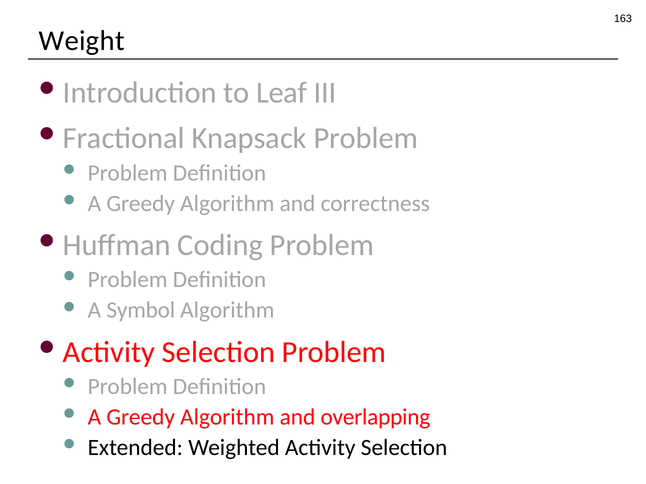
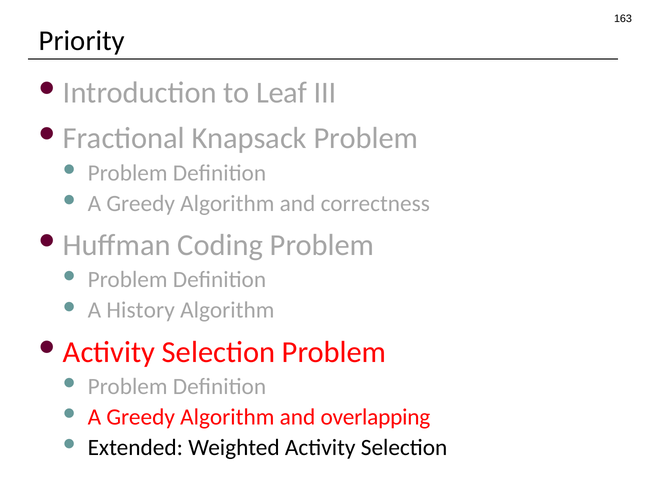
Weight: Weight -> Priority
Symbol: Symbol -> History
